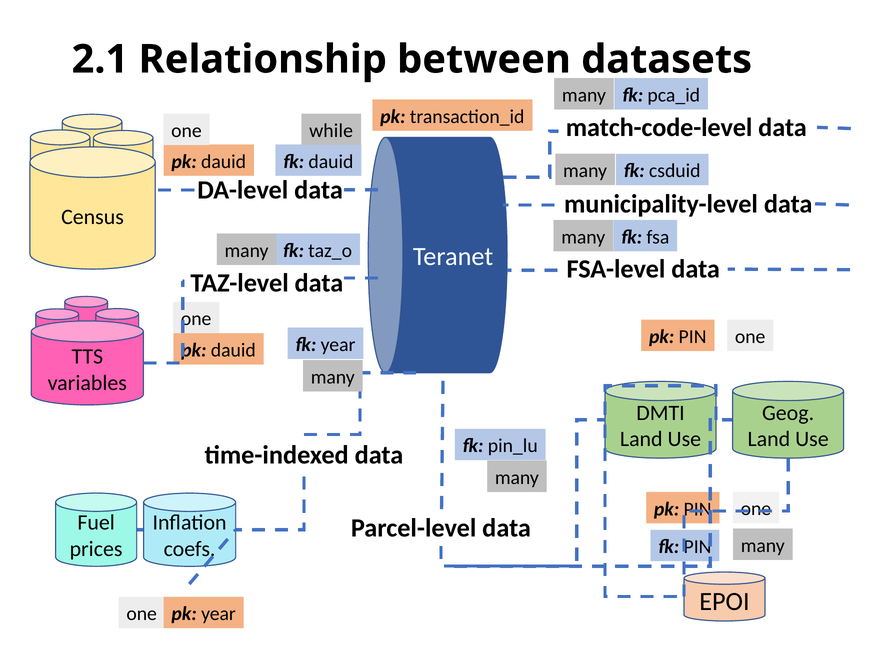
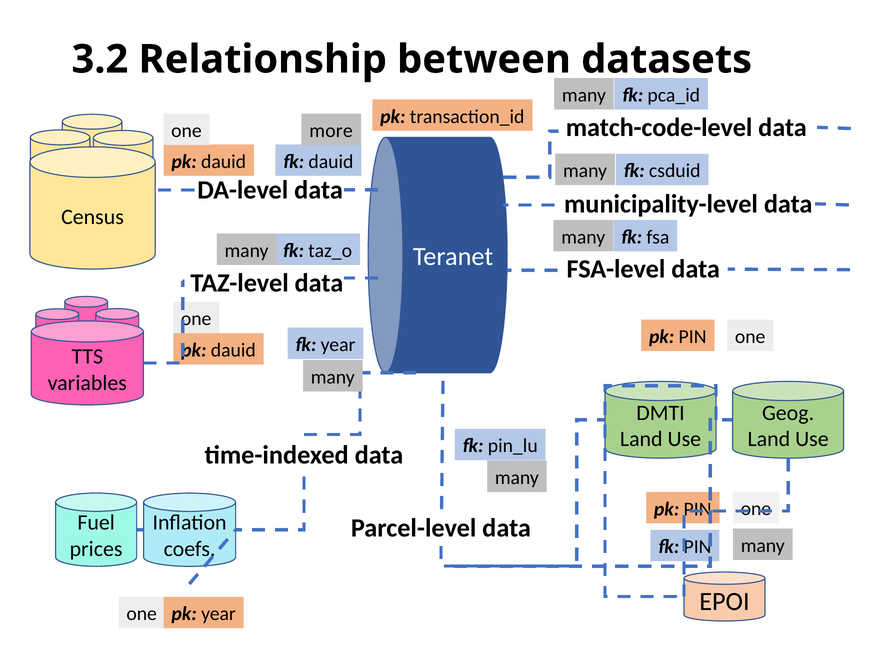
2.1: 2.1 -> 3.2
while: while -> more
